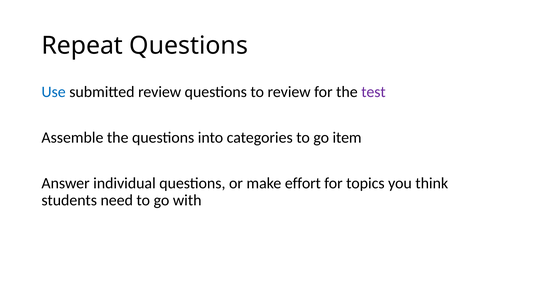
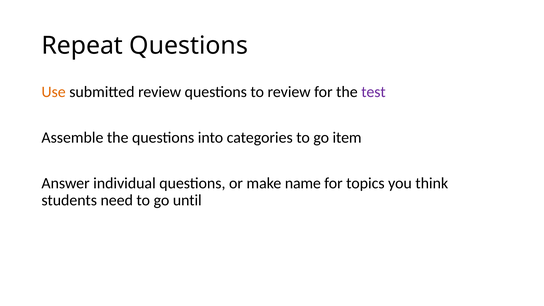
Use colour: blue -> orange
effort: effort -> name
with: with -> until
